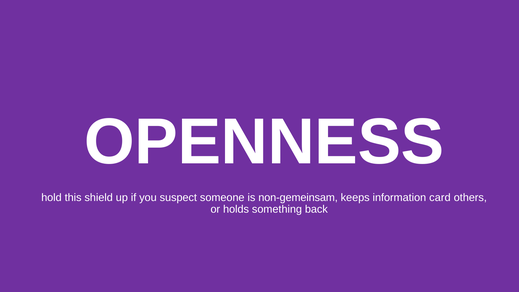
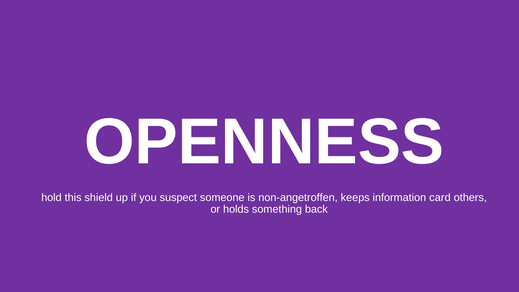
non-gemeinsam: non-gemeinsam -> non-angetroffen
